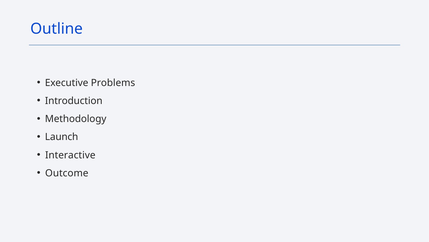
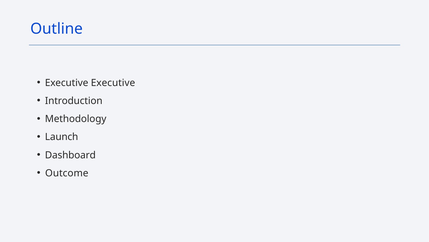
Executive Problems: Problems -> Executive
Interactive: Interactive -> Dashboard
